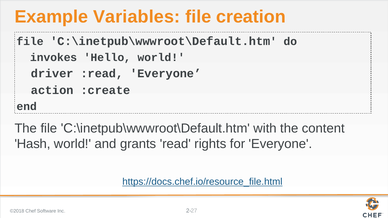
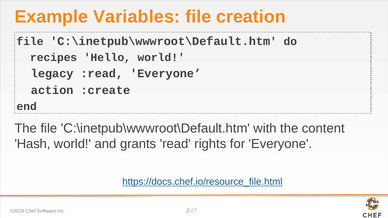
invokes: invokes -> recipes
driver: driver -> legacy
